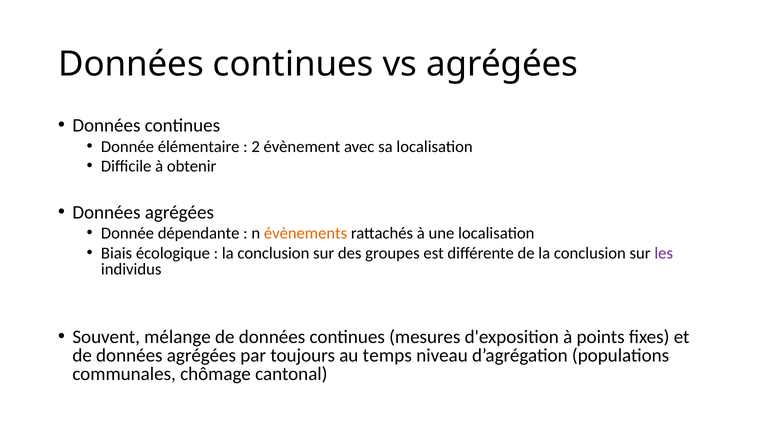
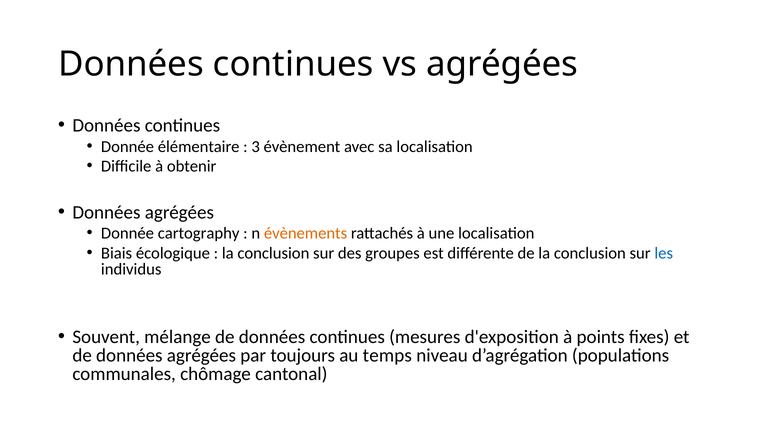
2: 2 -> 3
dépendante: dépendante -> cartography
les colour: purple -> blue
